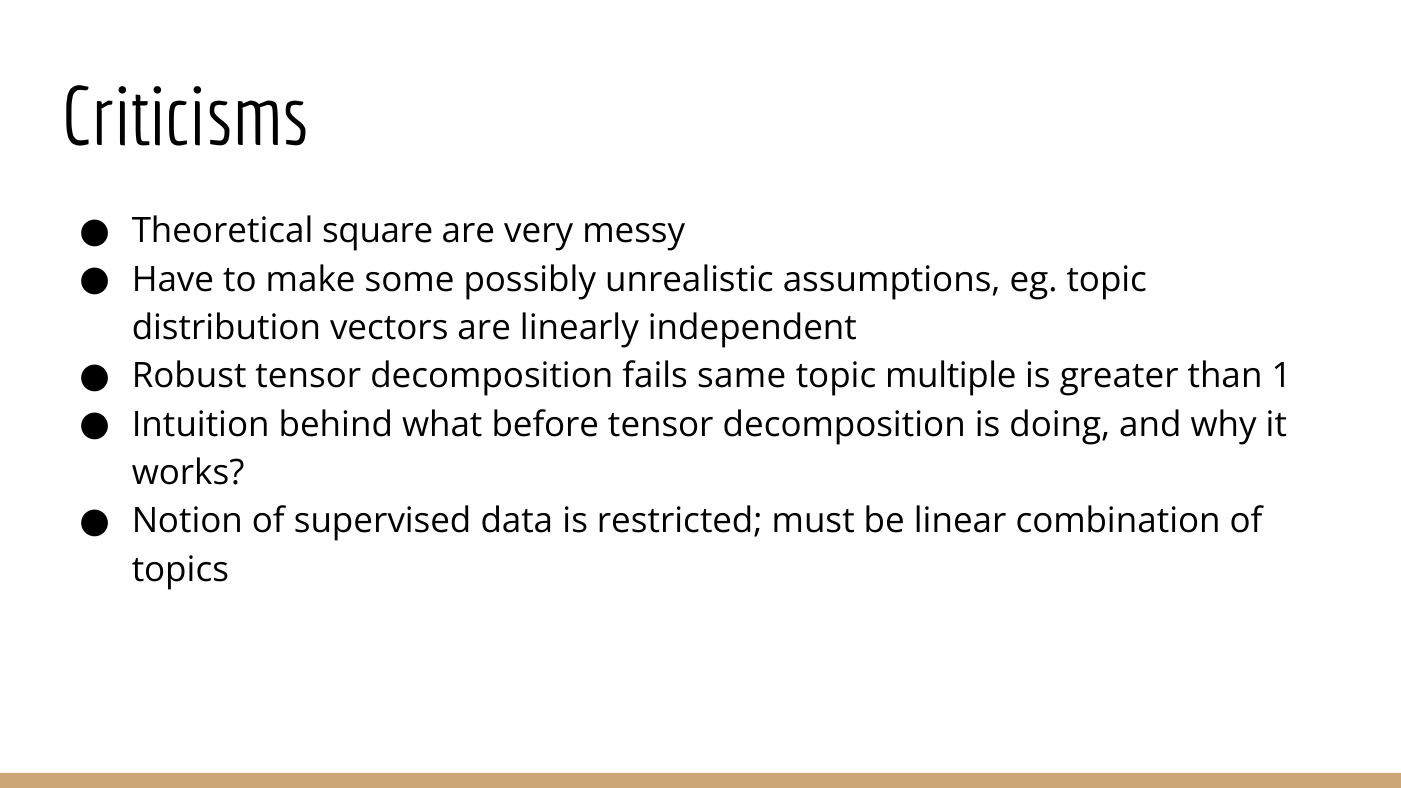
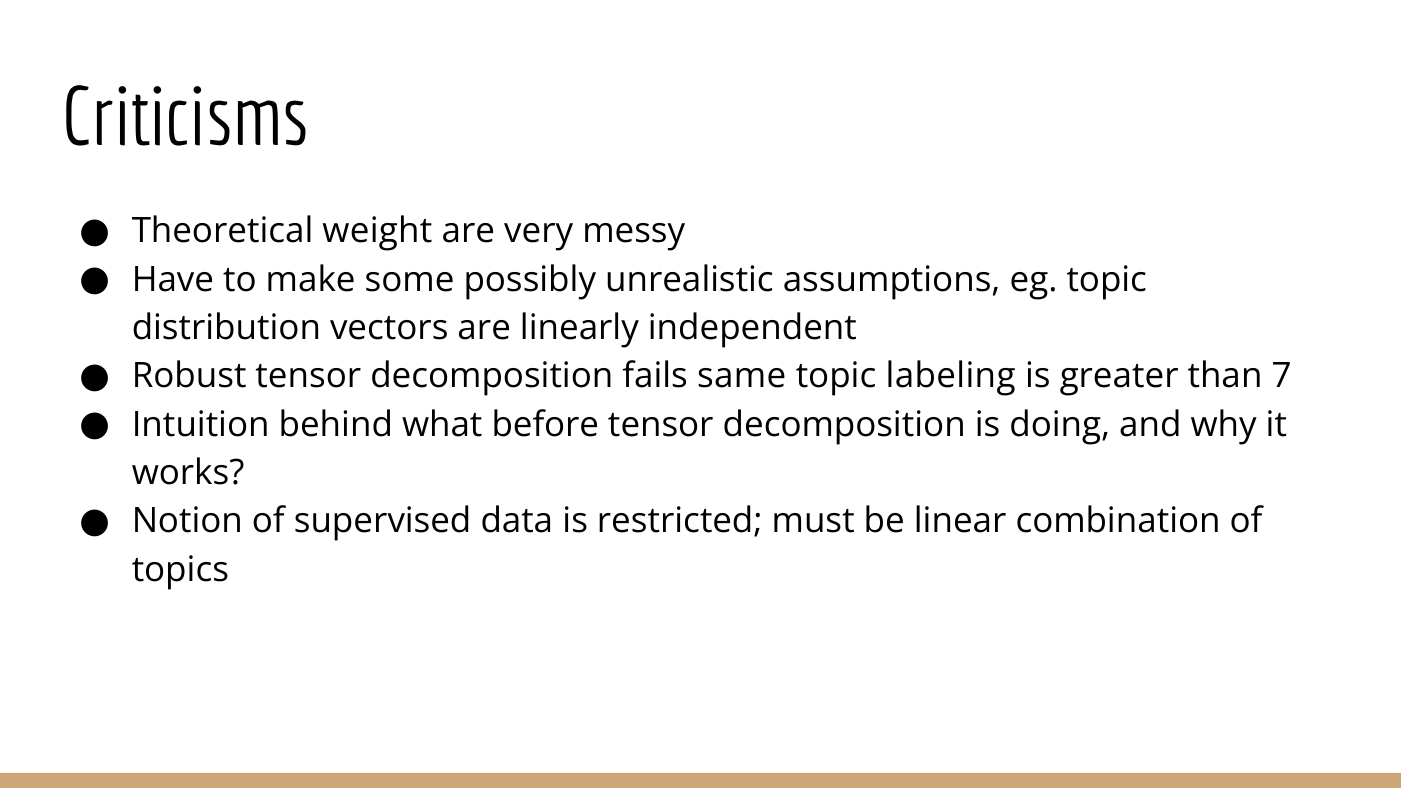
square: square -> weight
multiple: multiple -> labeling
1: 1 -> 7
